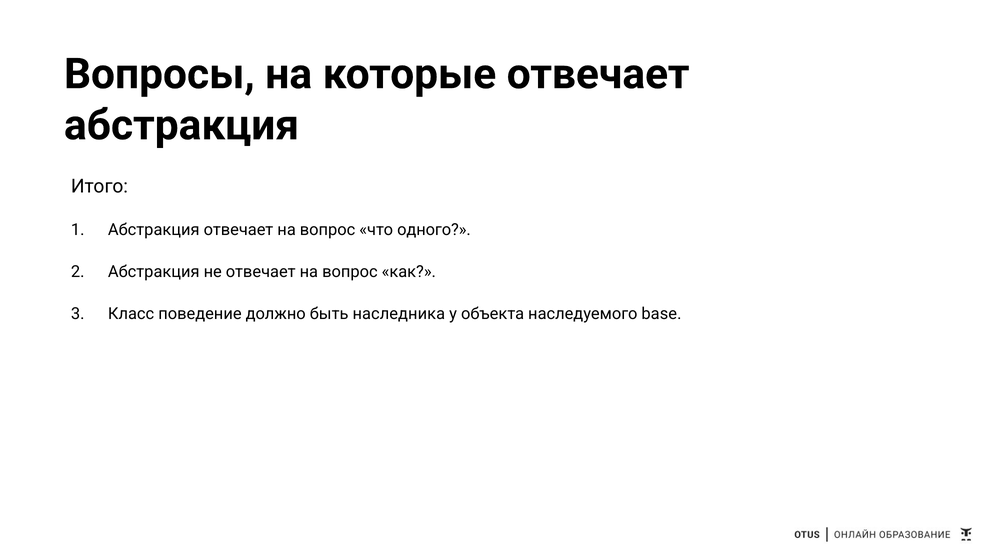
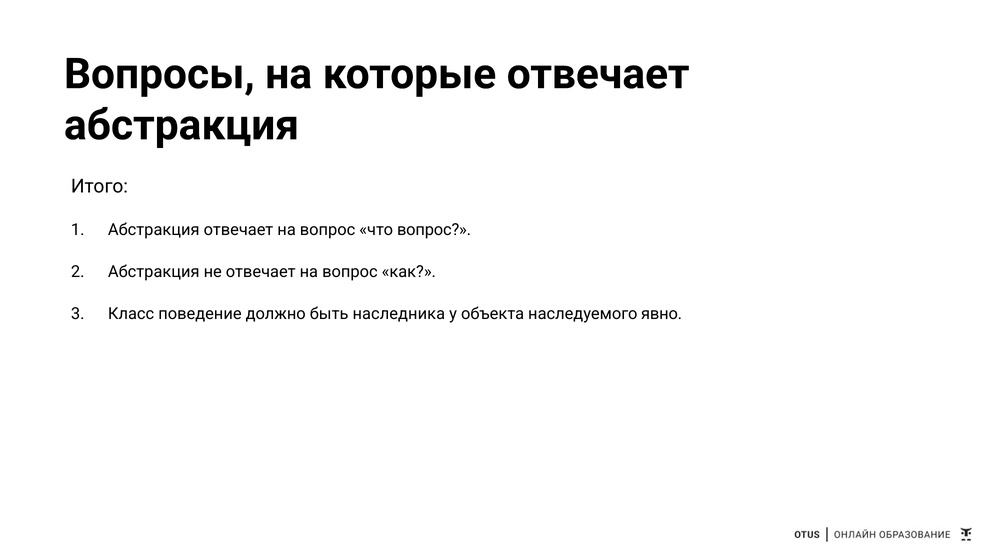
что одного: одного -> вопрос
base: base -> явно
